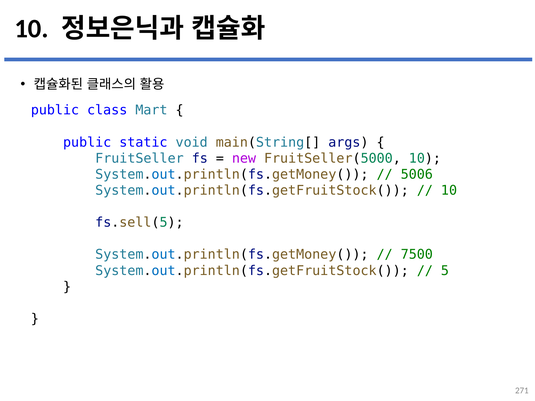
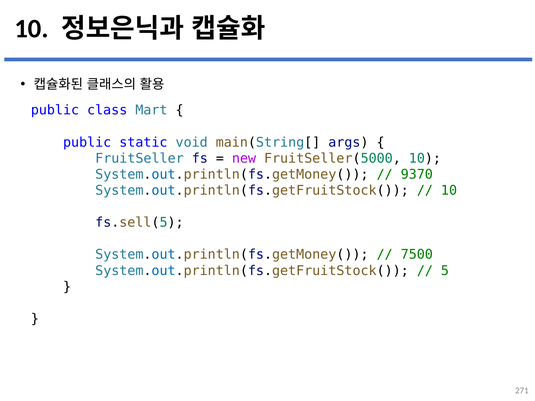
5006: 5006 -> 9370
